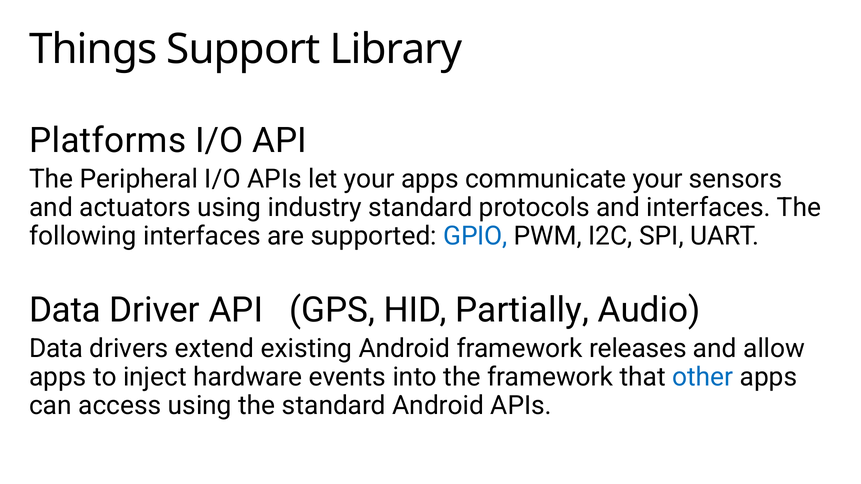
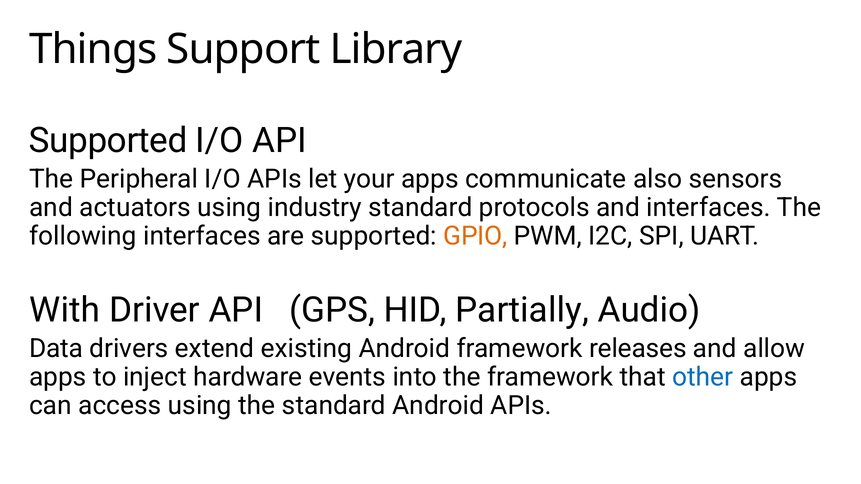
Platforms at (108, 141): Platforms -> Supported
communicate your: your -> also
GPIO colour: blue -> orange
Data at (65, 310): Data -> With
